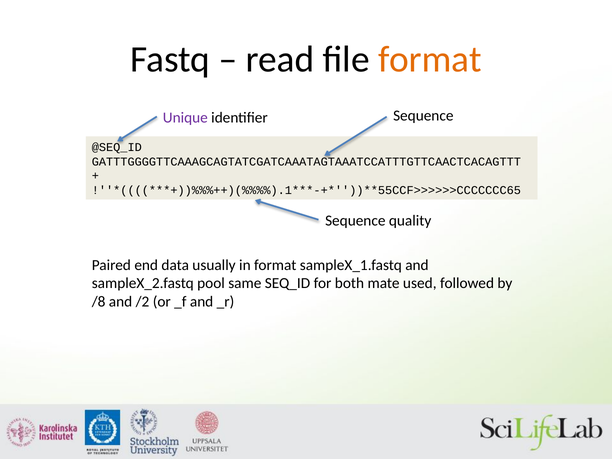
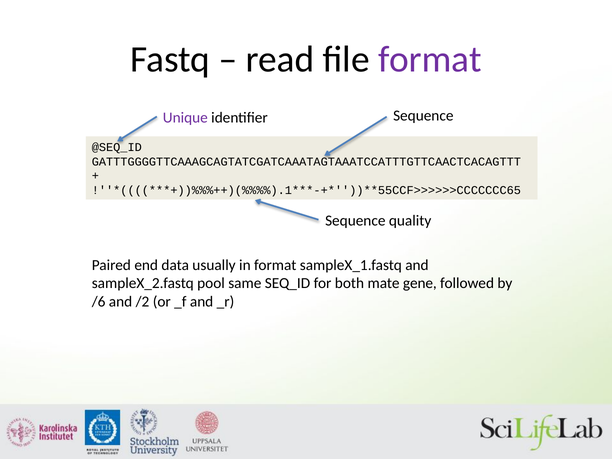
format at (430, 59) colour: orange -> purple
used: used -> gene
/8: /8 -> /6
